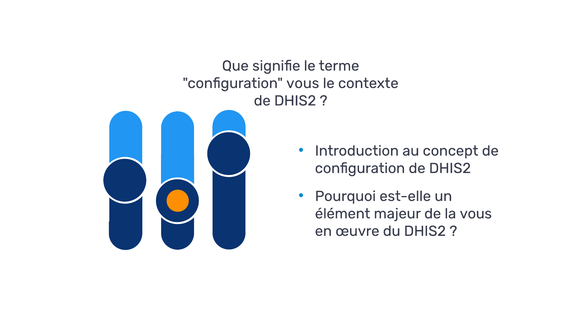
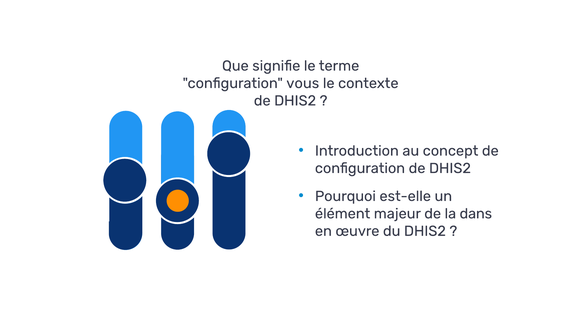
la vous: vous -> dans
